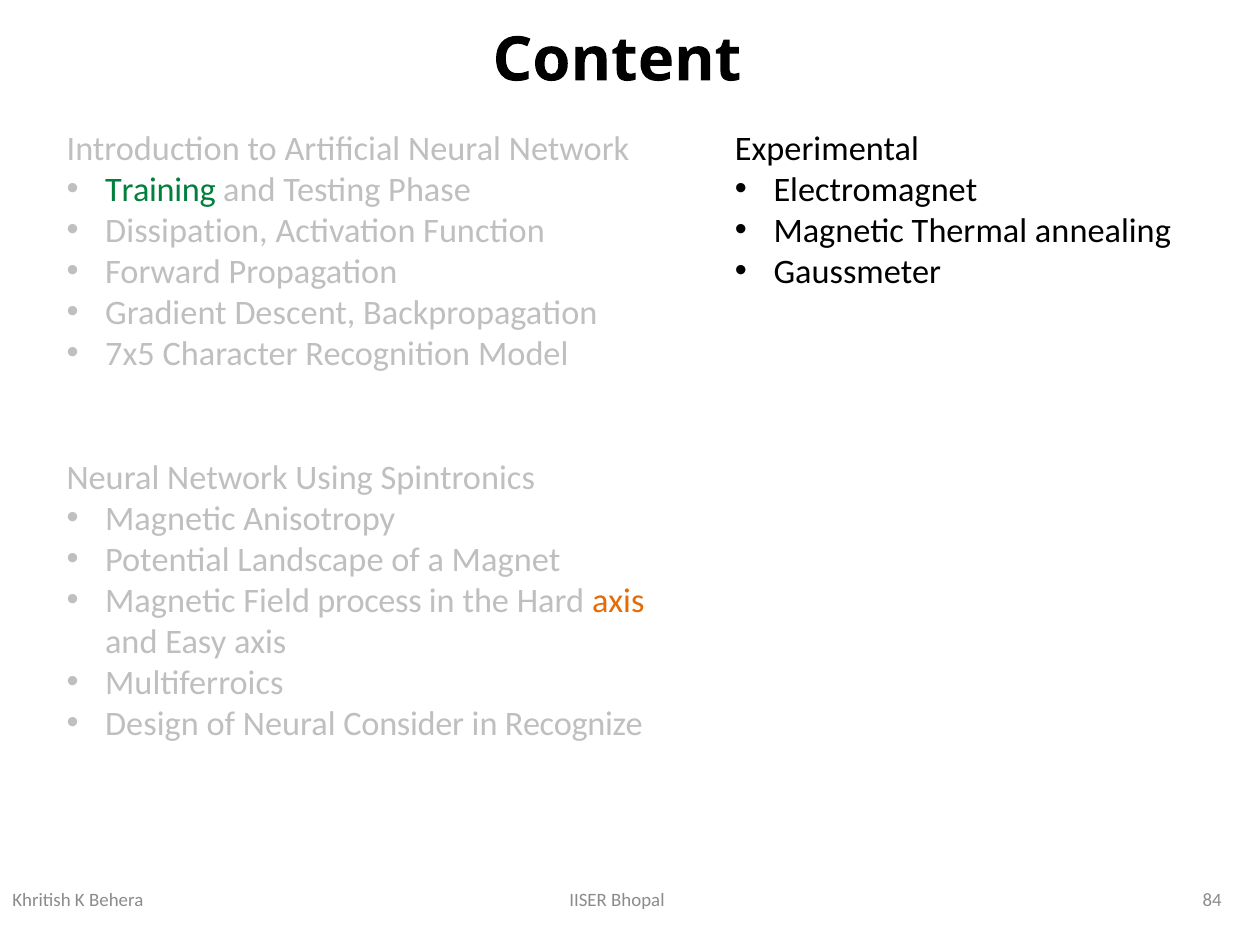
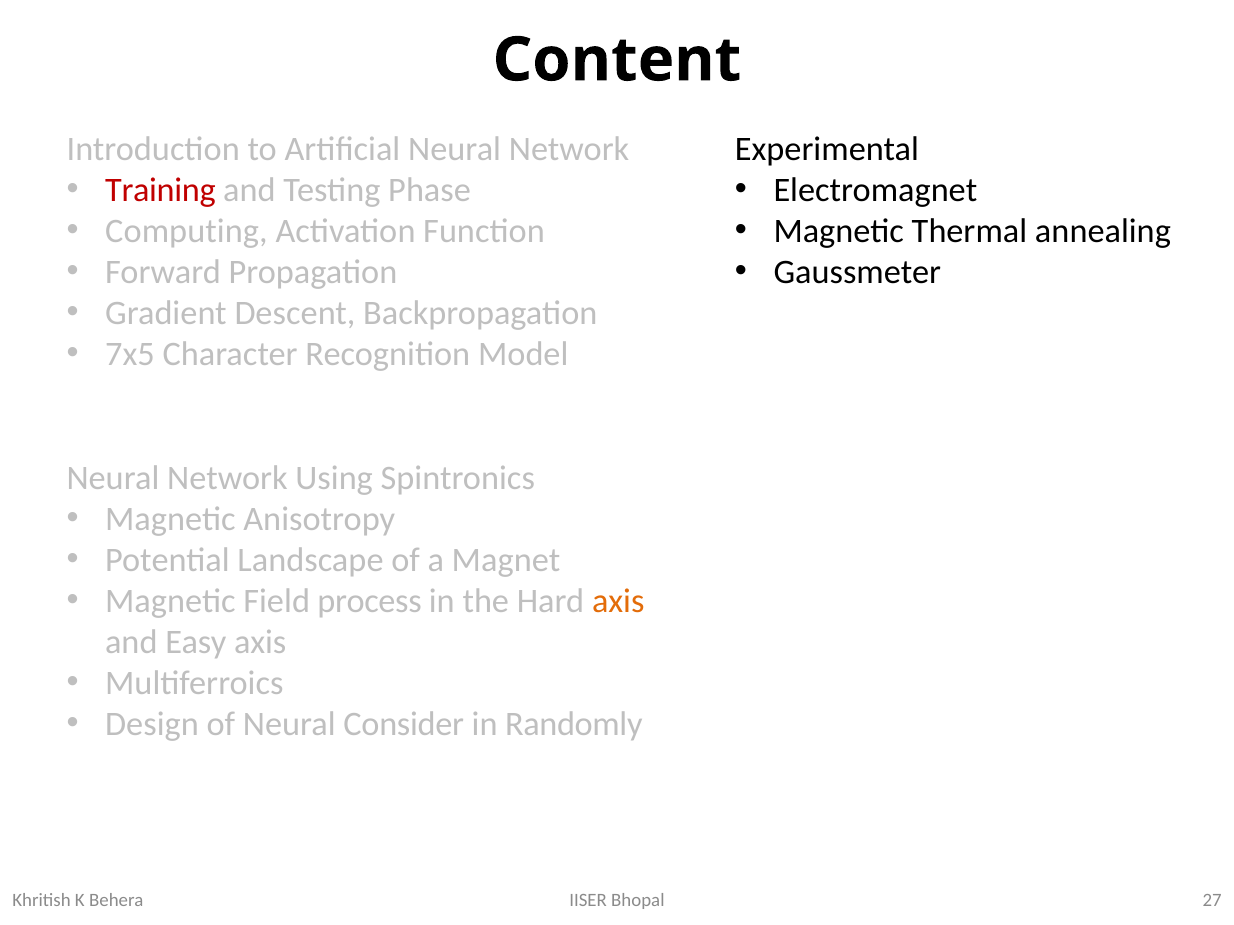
Training colour: green -> red
Dissipation: Dissipation -> Computing
Recognize: Recognize -> Randomly
84: 84 -> 27
